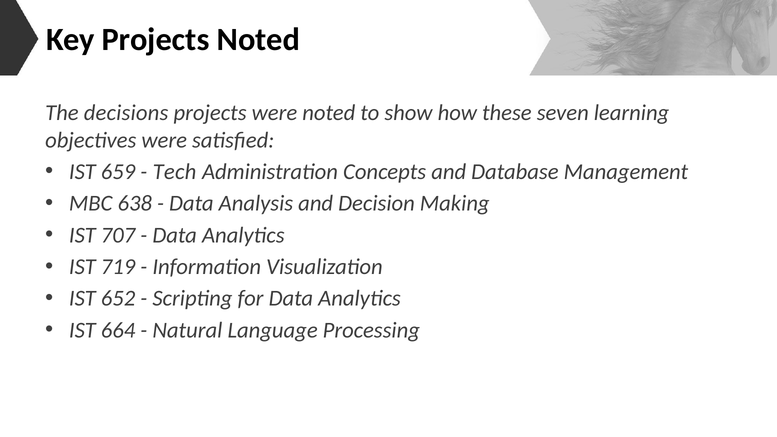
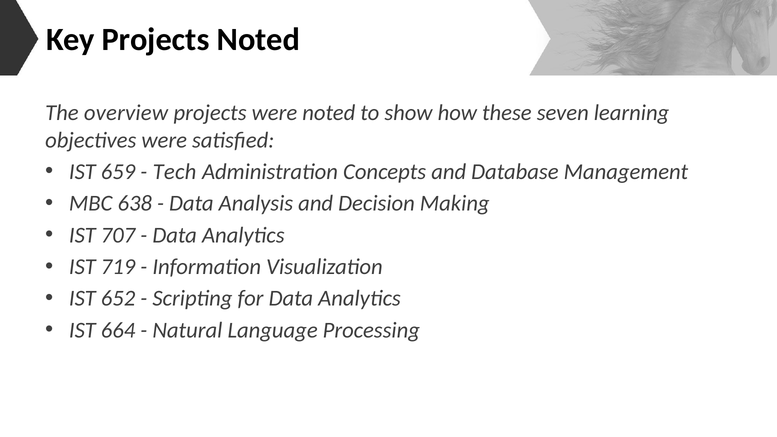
decisions: decisions -> overview
